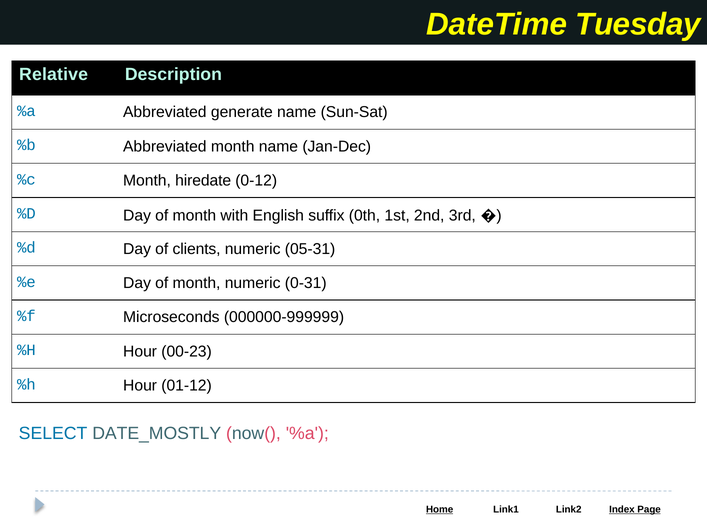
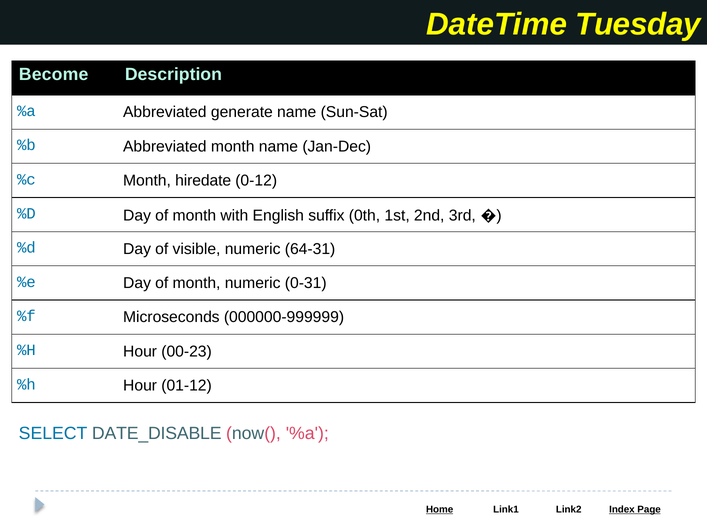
Relative: Relative -> Become
clients: clients -> visible
05-31: 05-31 -> 64-31
DATE_MOSTLY: DATE_MOSTLY -> DATE_DISABLE
